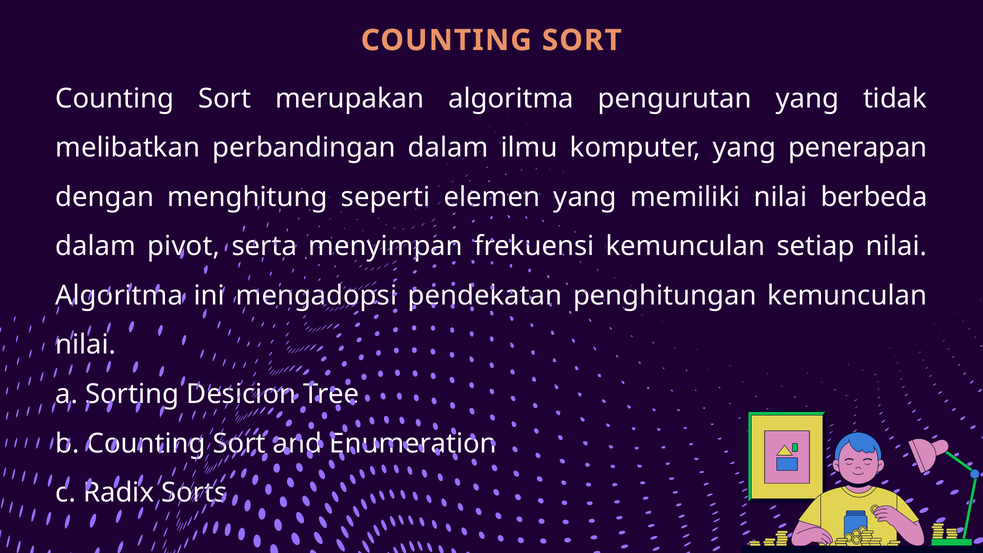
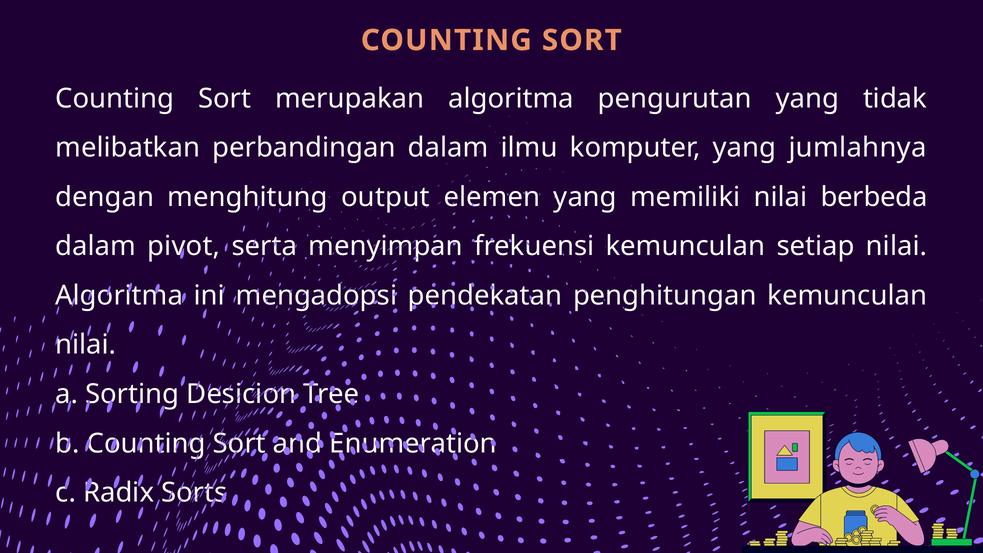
penerapan: penerapan -> jumlahnya
seperti: seperti -> output
